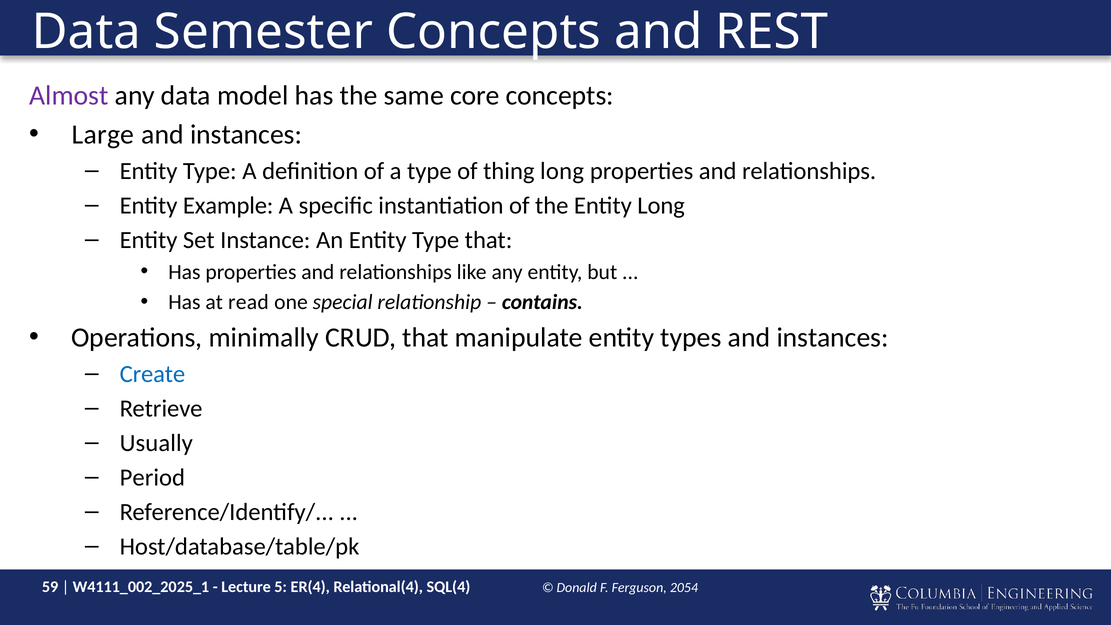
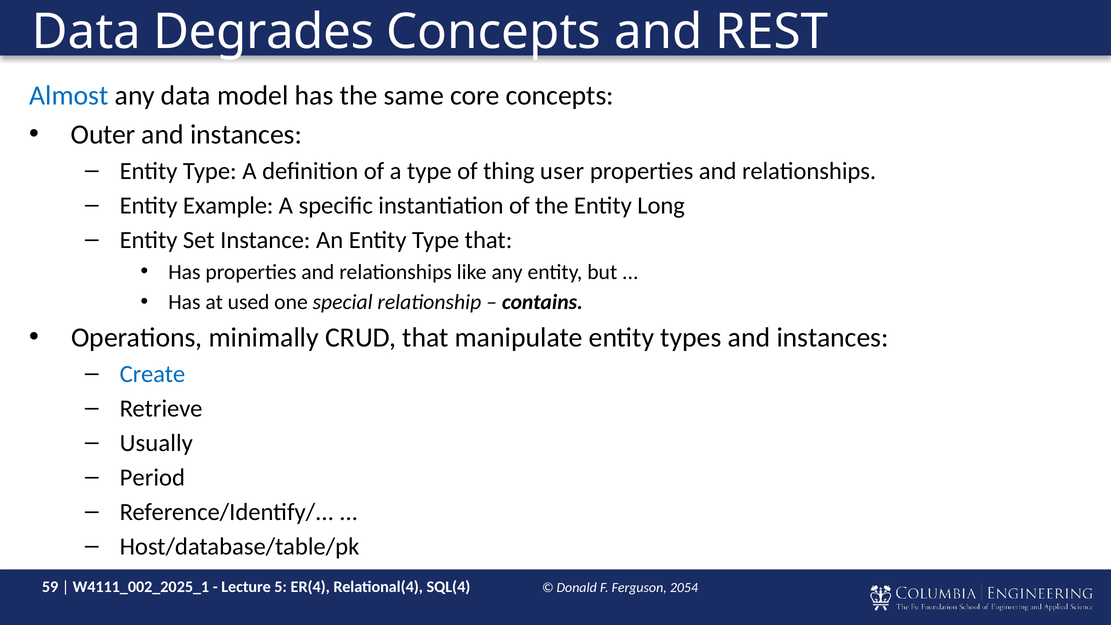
Semester: Semester -> Degrades
Almost colour: purple -> blue
Large: Large -> Outer
thing long: long -> user
read: read -> used
